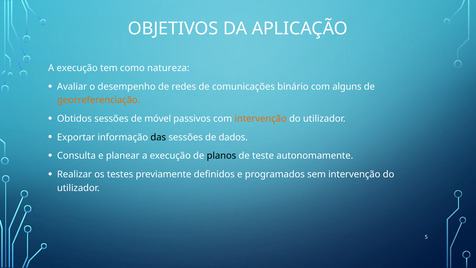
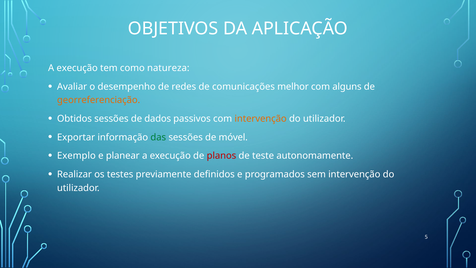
binário: binário -> melhor
móvel: móvel -> dados
das colour: black -> green
dados: dados -> móvel
Consulta: Consulta -> Exemplo
planos colour: black -> red
